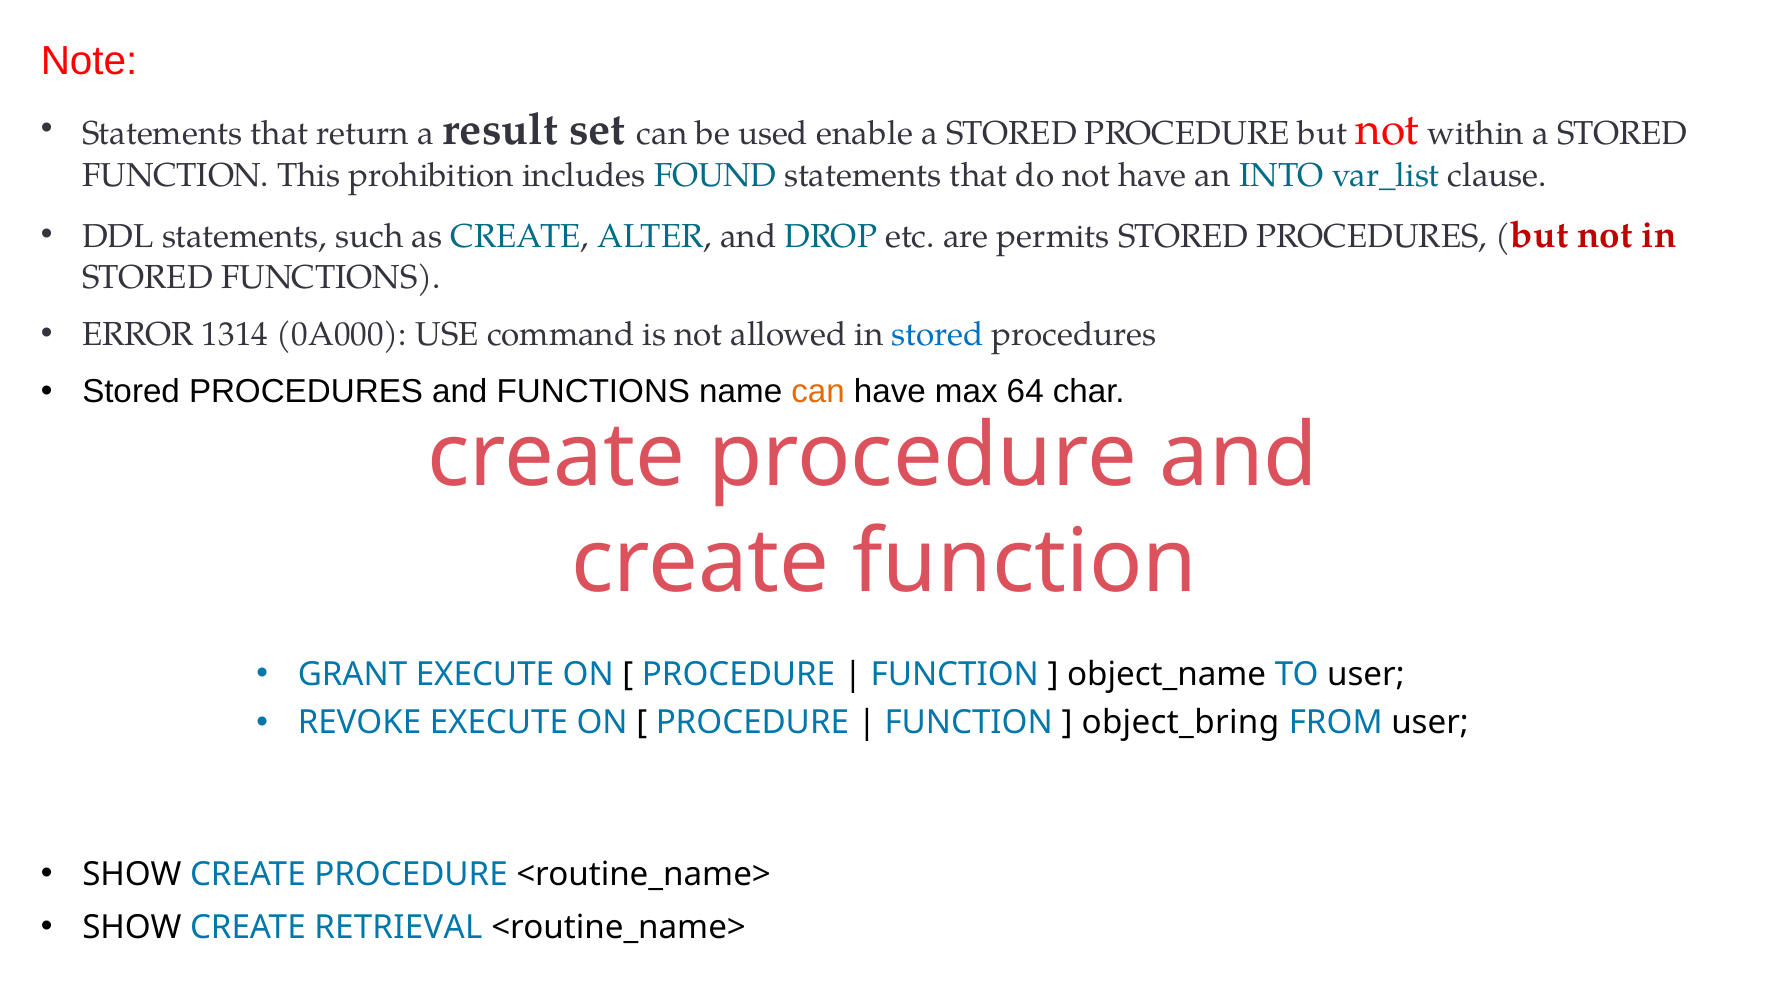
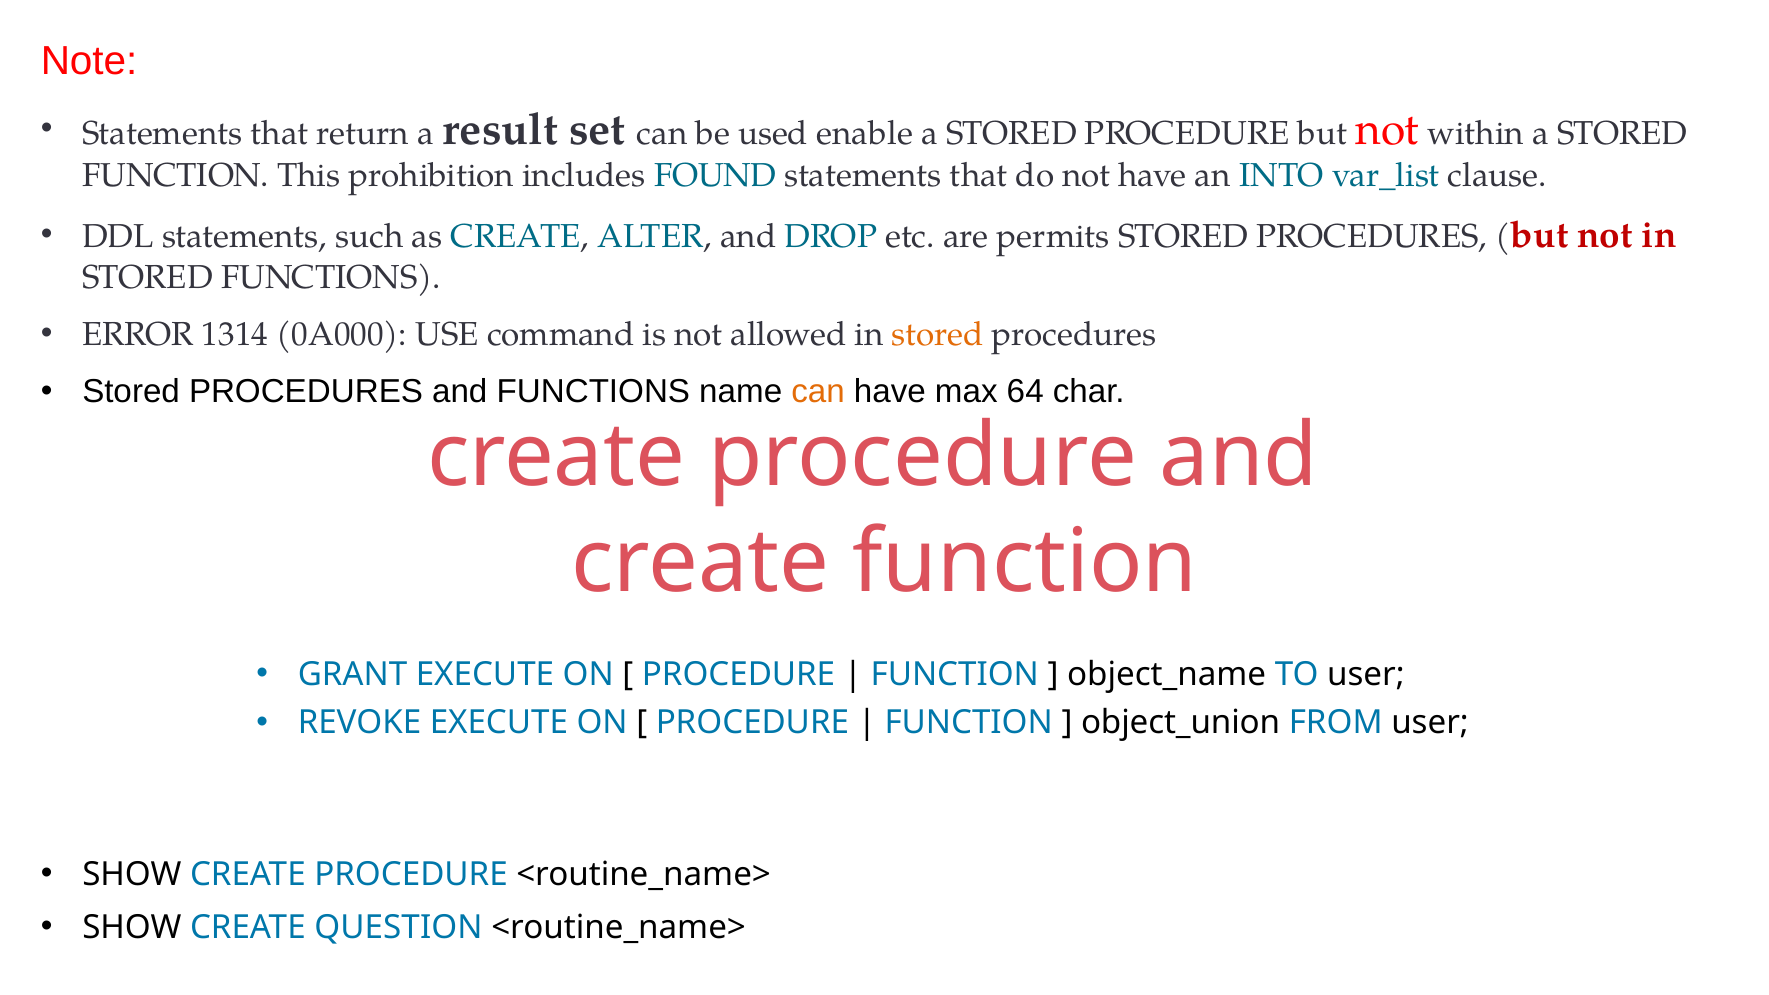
stored at (938, 335) colour: blue -> orange
object_bring: object_bring -> object_union
RETRIEVAL: RETRIEVAL -> QUESTION
